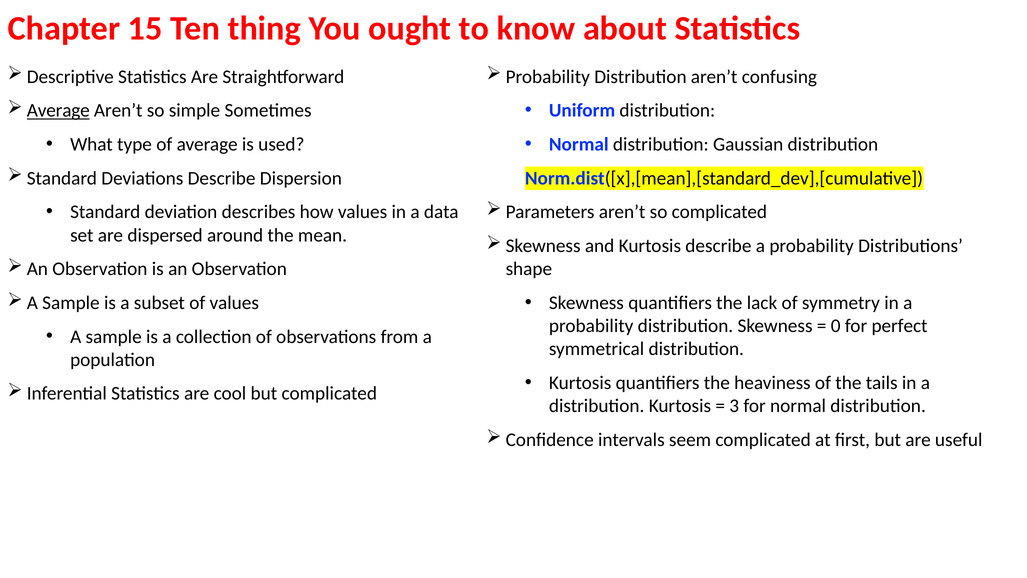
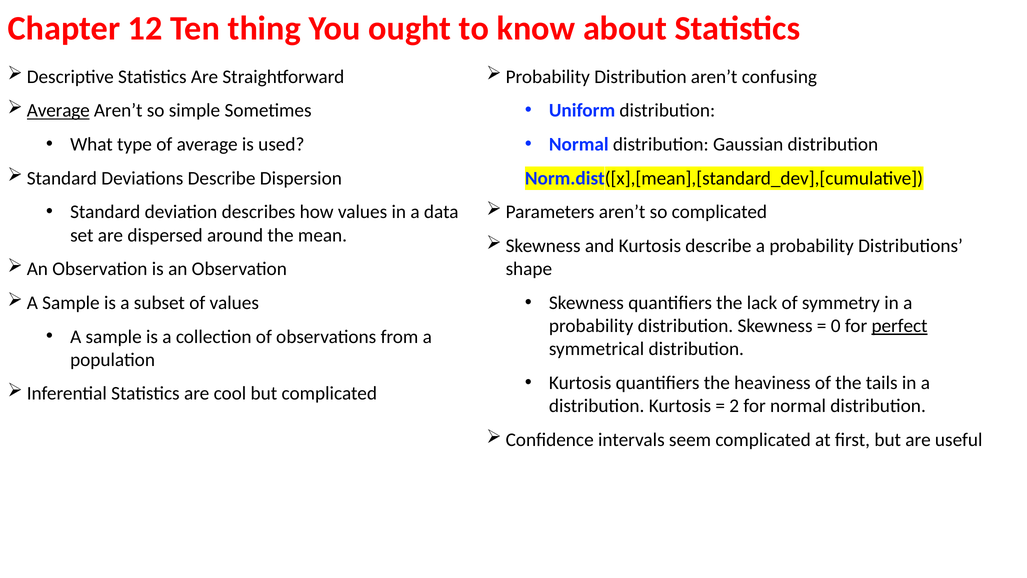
15: 15 -> 12
perfect underline: none -> present
3: 3 -> 2
